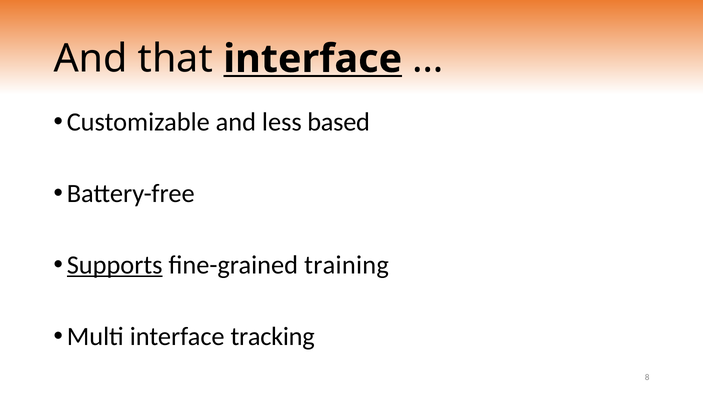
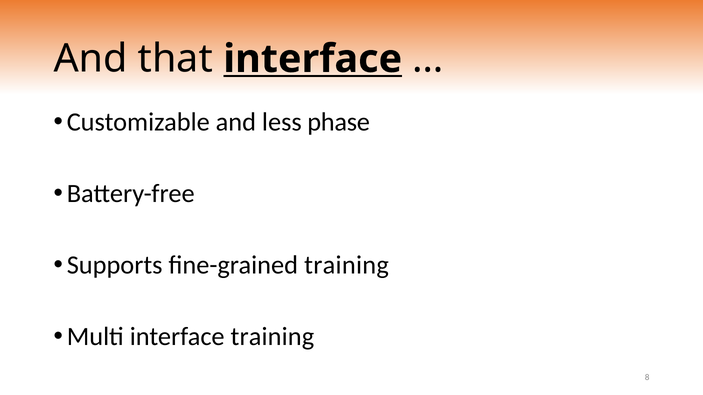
based: based -> phase
Supports underline: present -> none
interface tracking: tracking -> training
